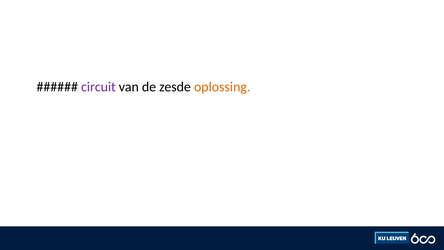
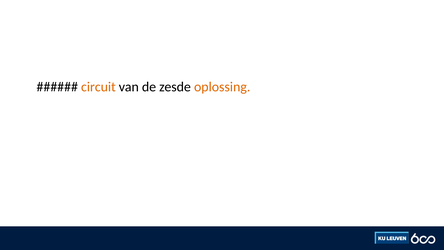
circuit colour: purple -> orange
